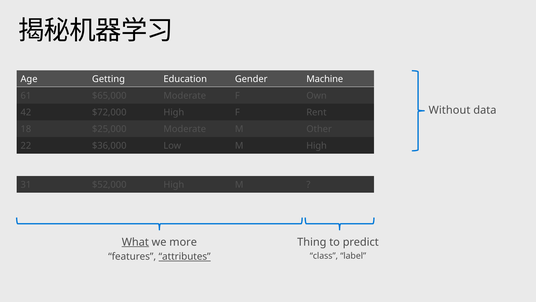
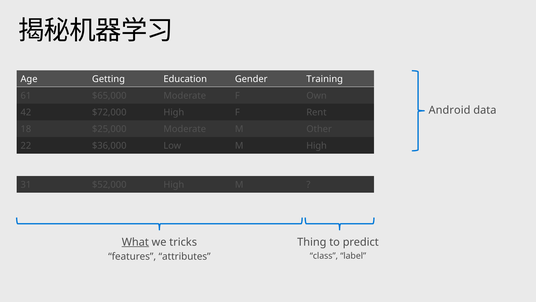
Machine: Machine -> Training
Without: Without -> Android
more: more -> tricks
attributes underline: present -> none
